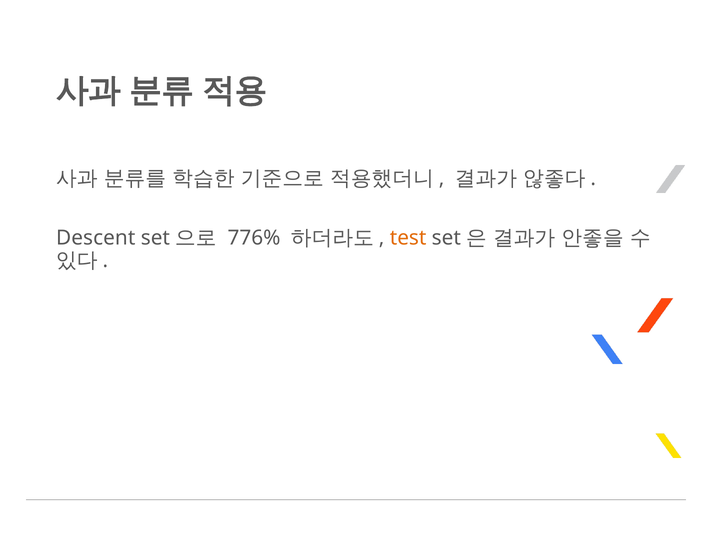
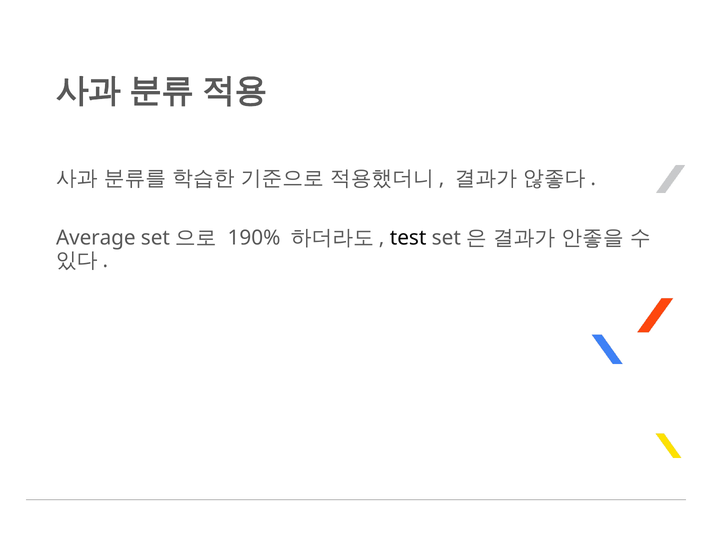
Descent: Descent -> Average
776%: 776% -> 190%
test colour: orange -> black
